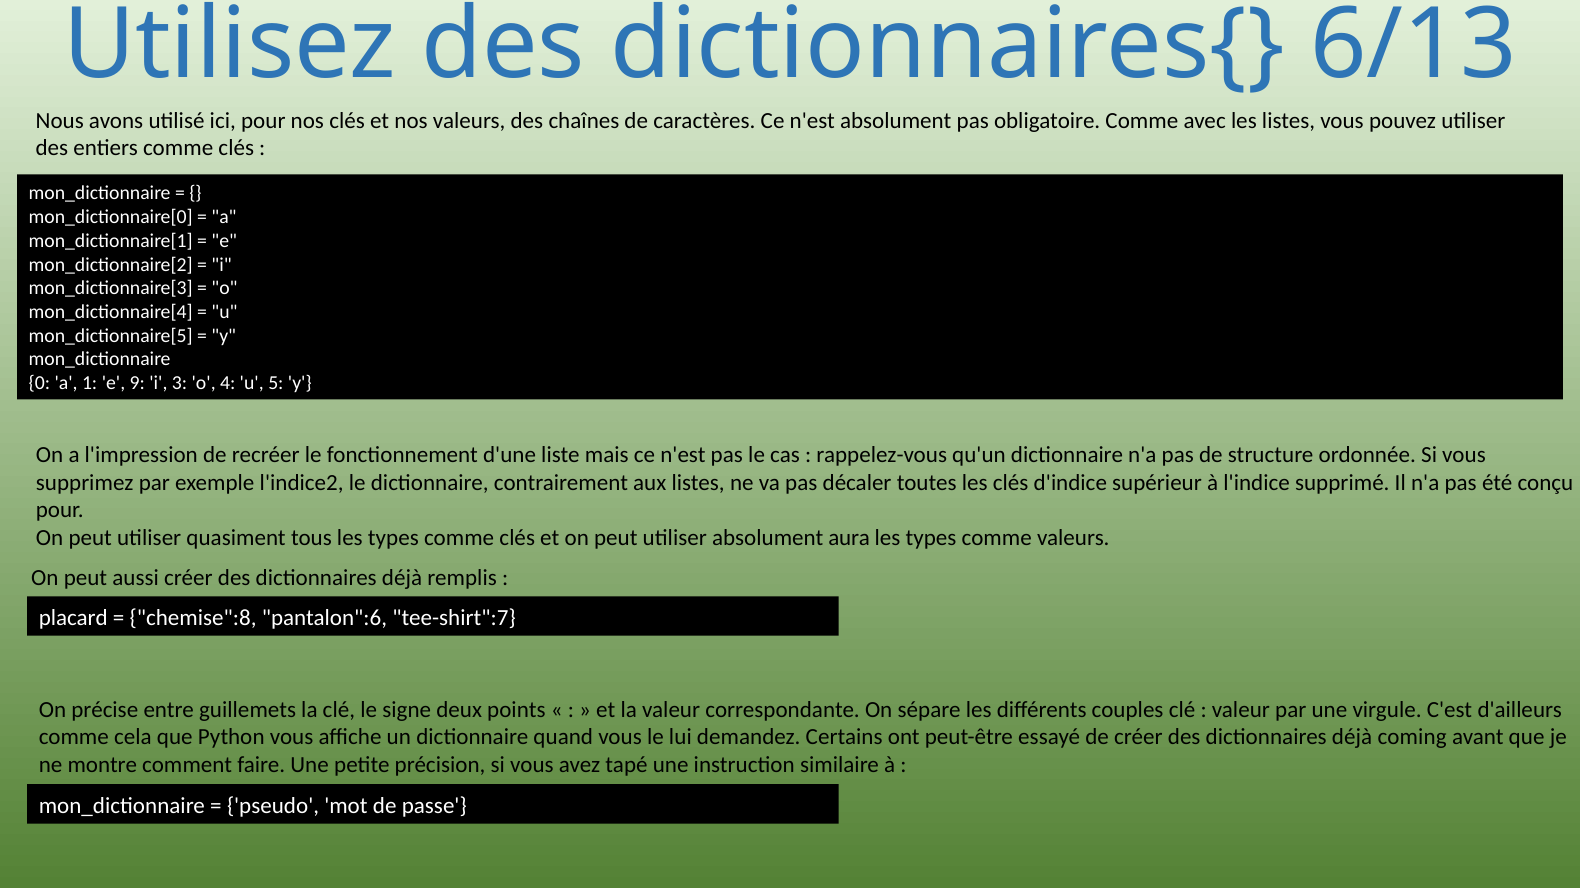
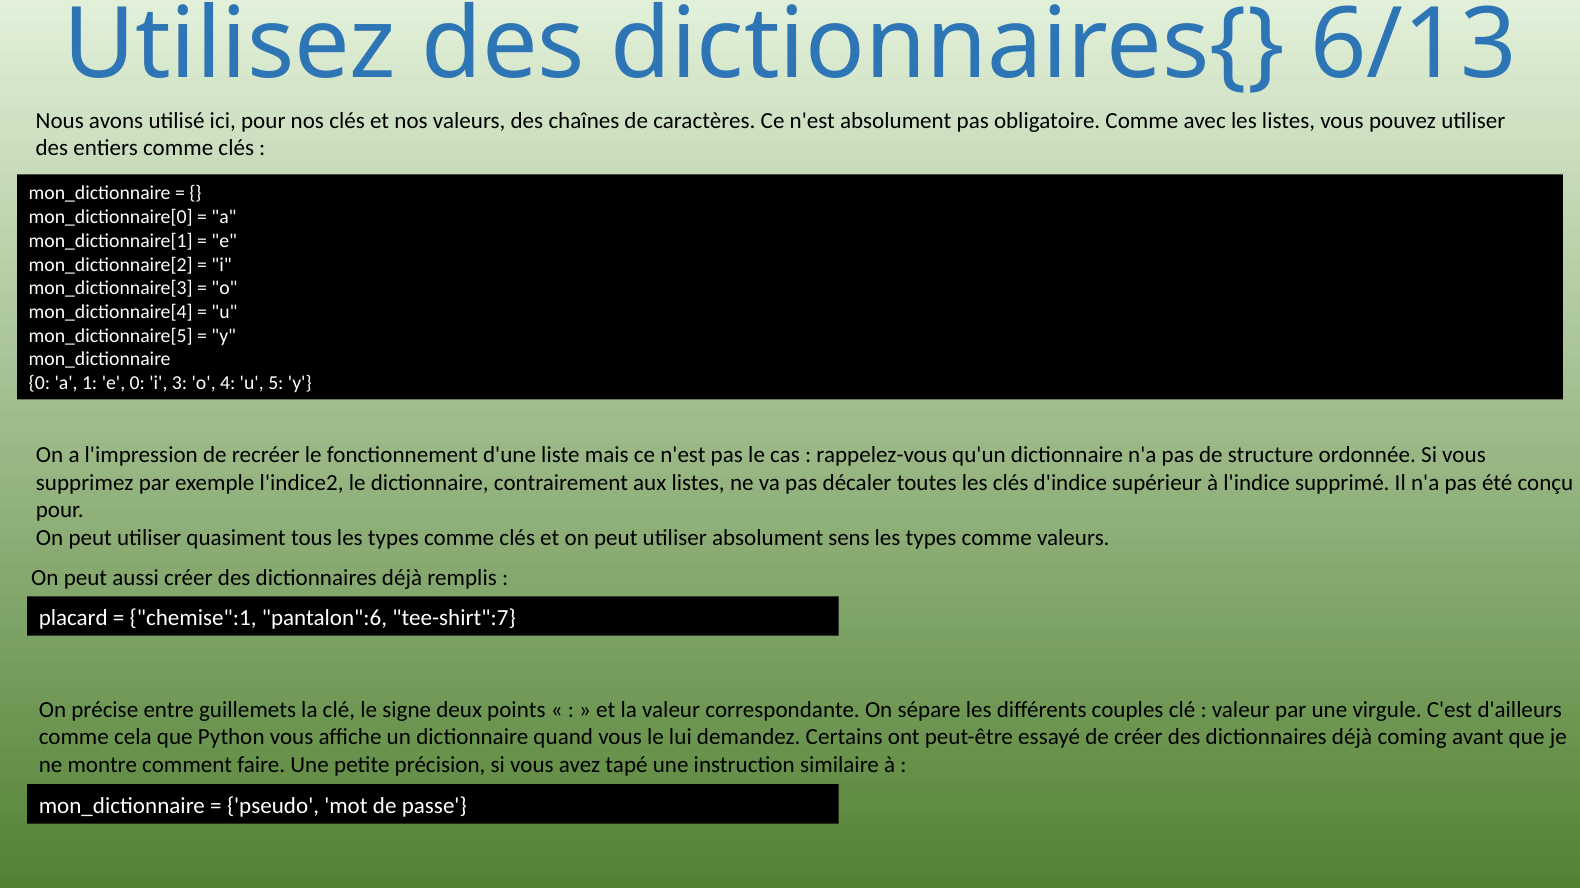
e 9: 9 -> 0
aura: aura -> sens
chemise":8: chemise":8 -> chemise":1
